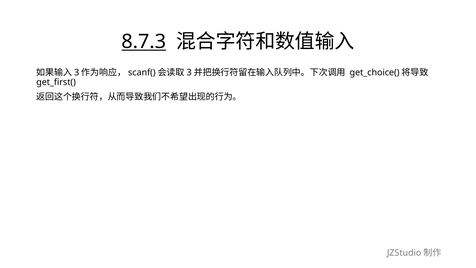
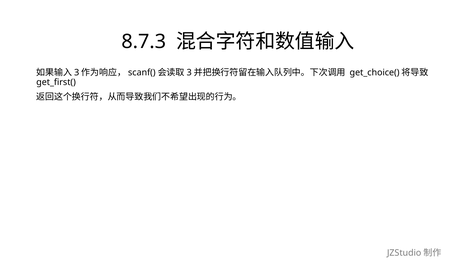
8.7.3 underline: present -> none
